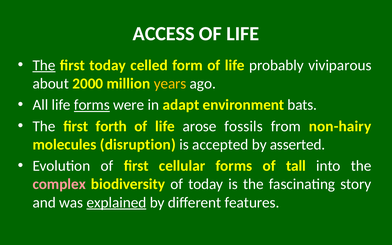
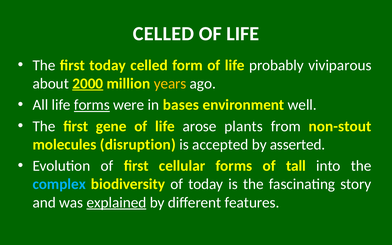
ACCESS at (164, 34): ACCESS -> CELLED
The at (44, 65) underline: present -> none
2000 underline: none -> present
adapt: adapt -> bases
bats: bats -> well
forth: forth -> gene
fossils: fossils -> plants
non-hairy: non-hairy -> non-stout
complex colour: pink -> light blue
